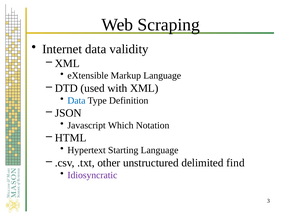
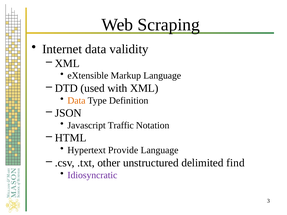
Data at (76, 101) colour: blue -> orange
Which: Which -> Traffic
Starting: Starting -> Provide
